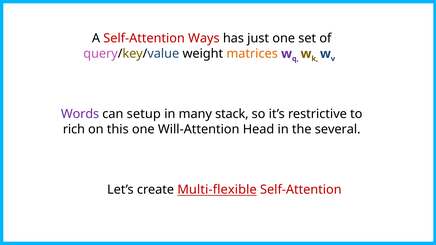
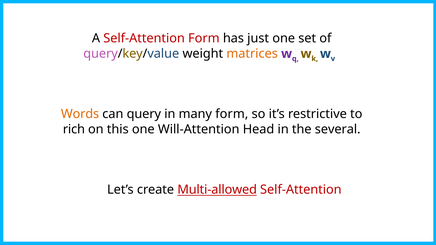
Self-Attention Ways: Ways -> Form
Words colour: purple -> orange
setup: setup -> query
many stack: stack -> form
Multi-flexible: Multi-flexible -> Multi-allowed
